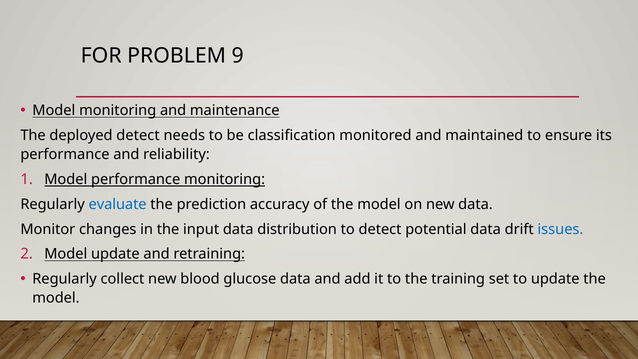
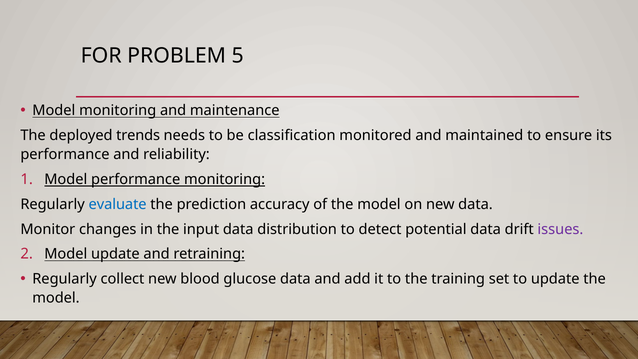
9: 9 -> 5
deployed detect: detect -> trends
issues colour: blue -> purple
